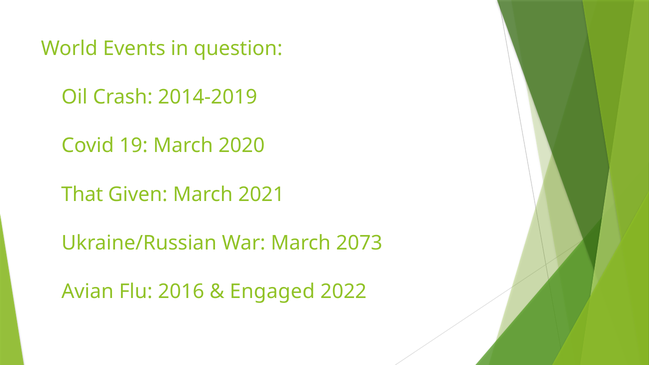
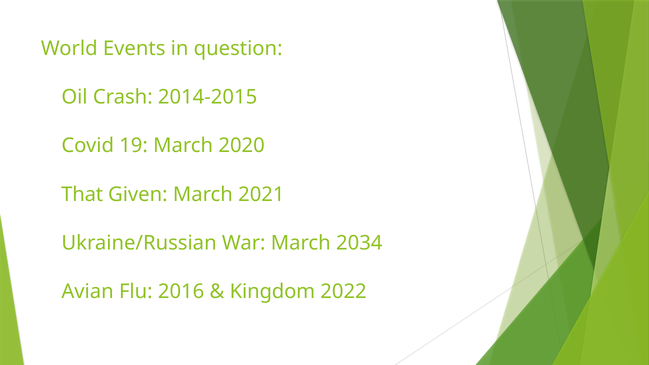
2014-2019: 2014-2019 -> 2014-2015
2073: 2073 -> 2034
Engaged: Engaged -> Kingdom
